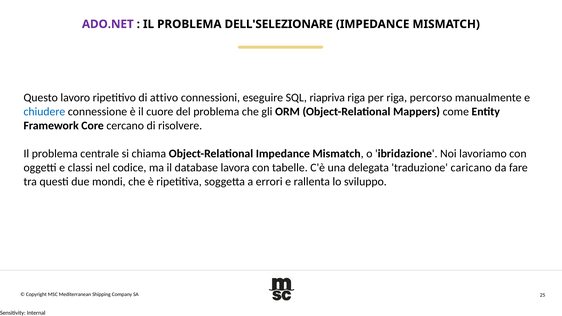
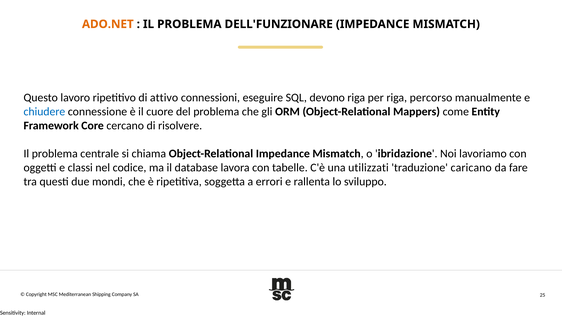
ADO.NET colour: purple -> orange
DELL'SELEZIONARE: DELL'SELEZIONARE -> DELL'FUNZIONARE
riapriva: riapriva -> devono
delegata: delegata -> utilizzati
